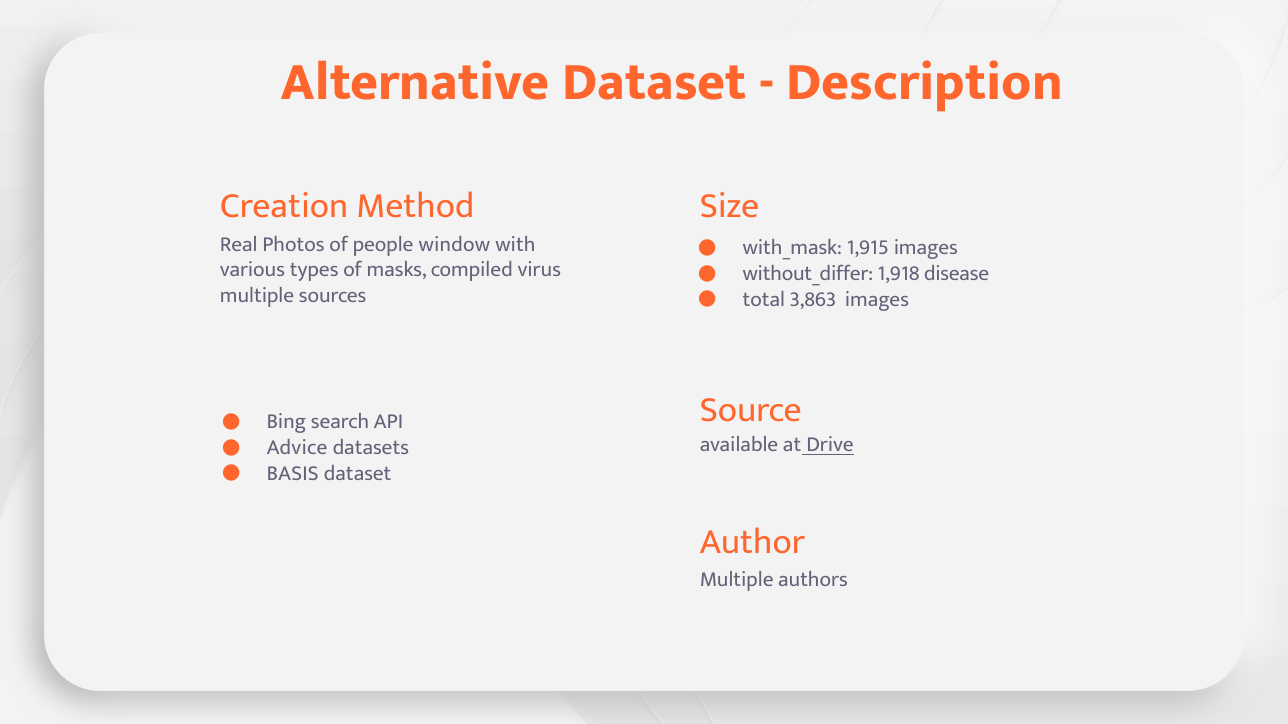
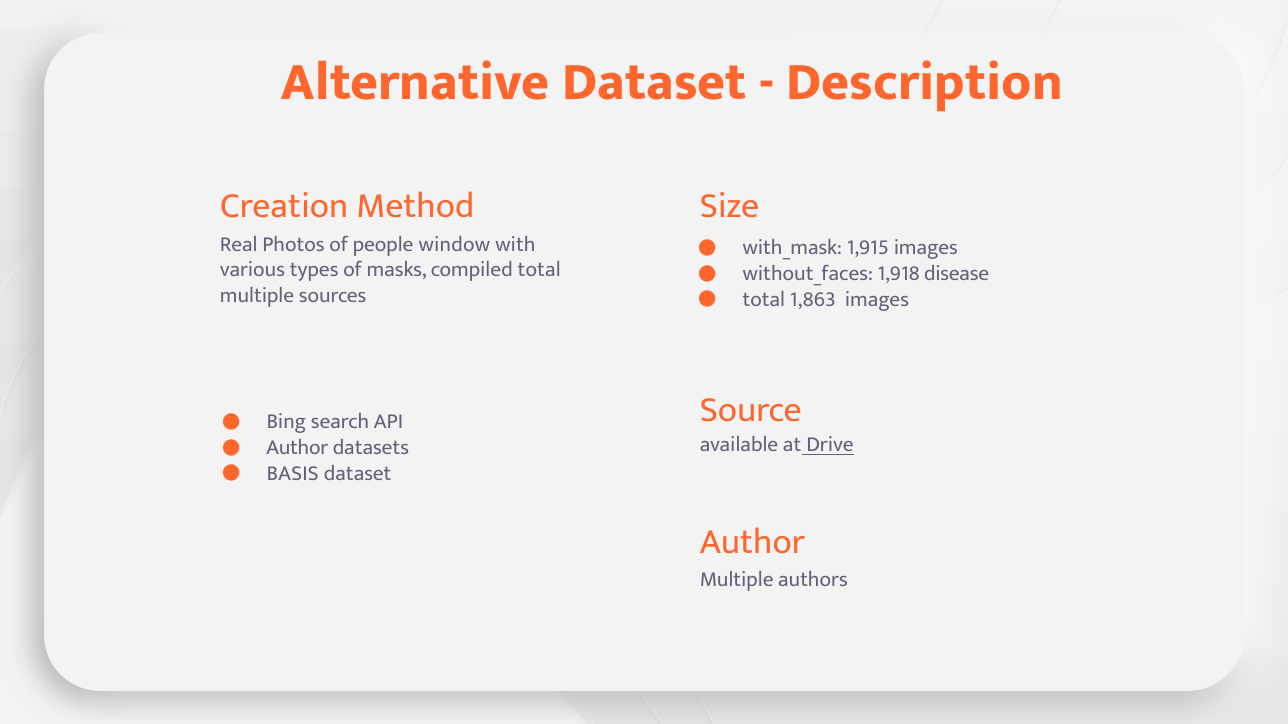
without_differ: without_differ -> without_faces
compiled virus: virus -> total
3,863: 3,863 -> 1,863
Advice at (297, 448): Advice -> Author
